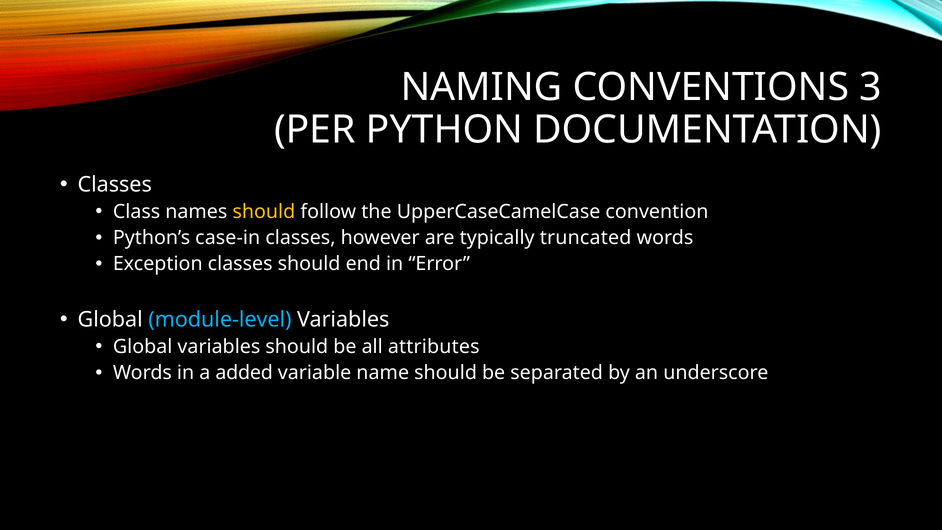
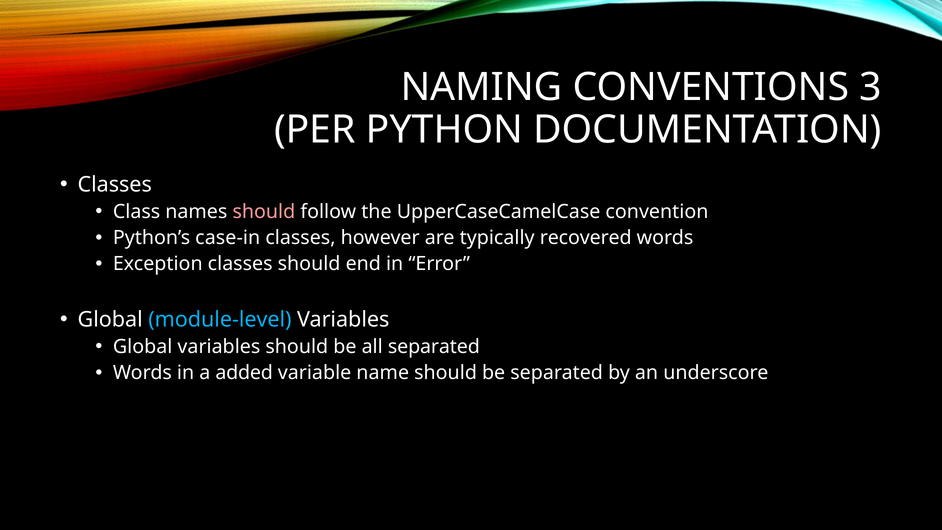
should at (264, 212) colour: yellow -> pink
truncated: truncated -> recovered
all attributes: attributes -> separated
